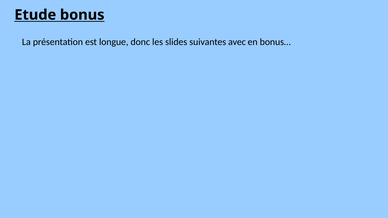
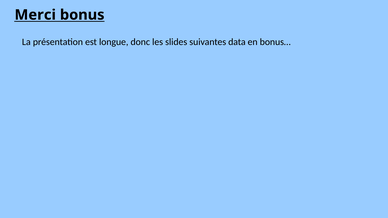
Etude: Etude -> Merci
avec: avec -> data
